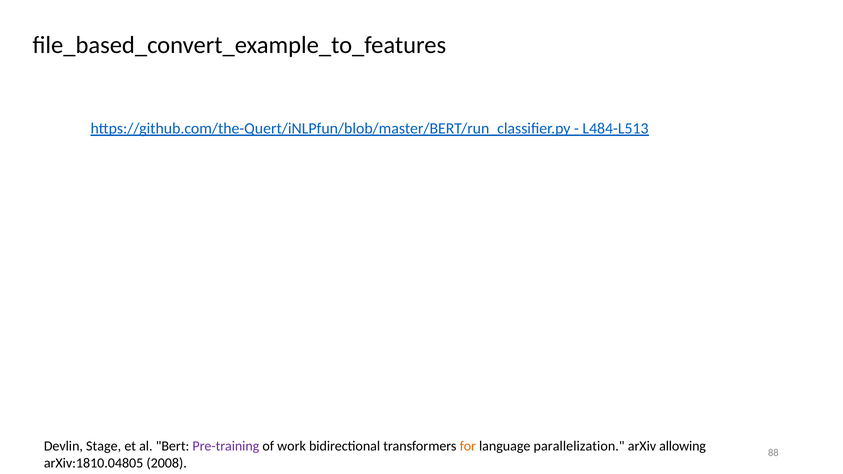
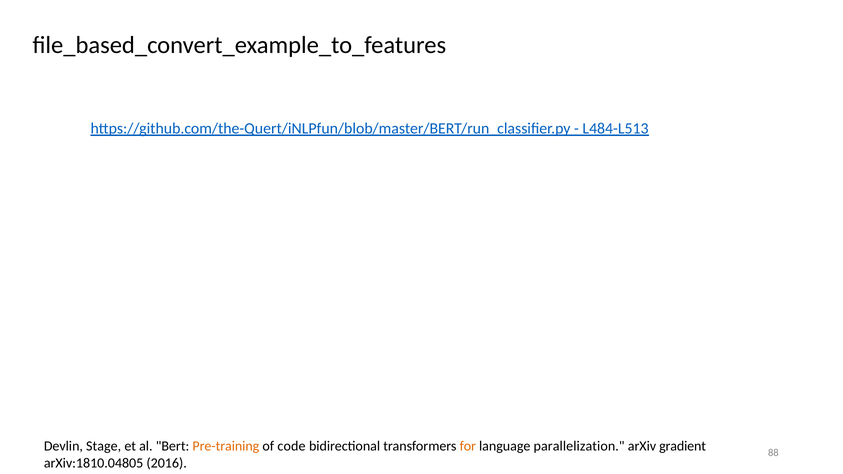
Pre-training colour: purple -> orange
work: work -> code
allowing: allowing -> gradient
2008: 2008 -> 2016
